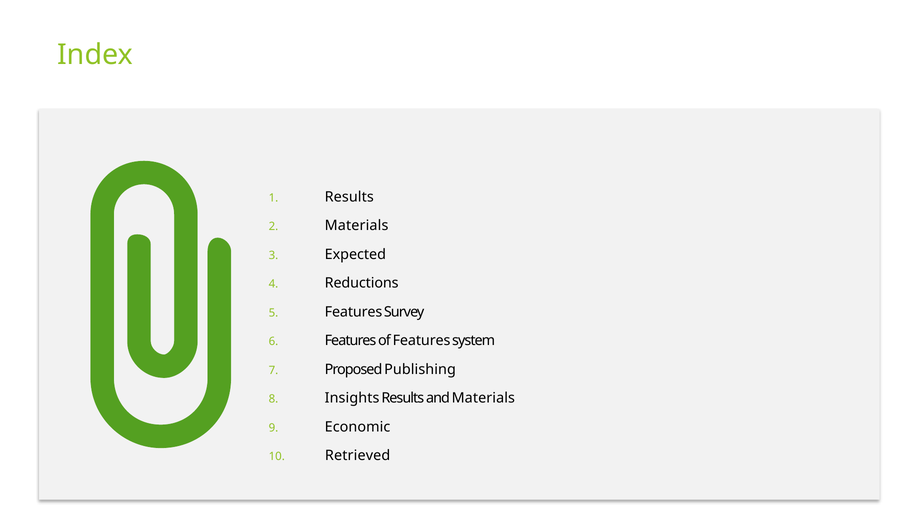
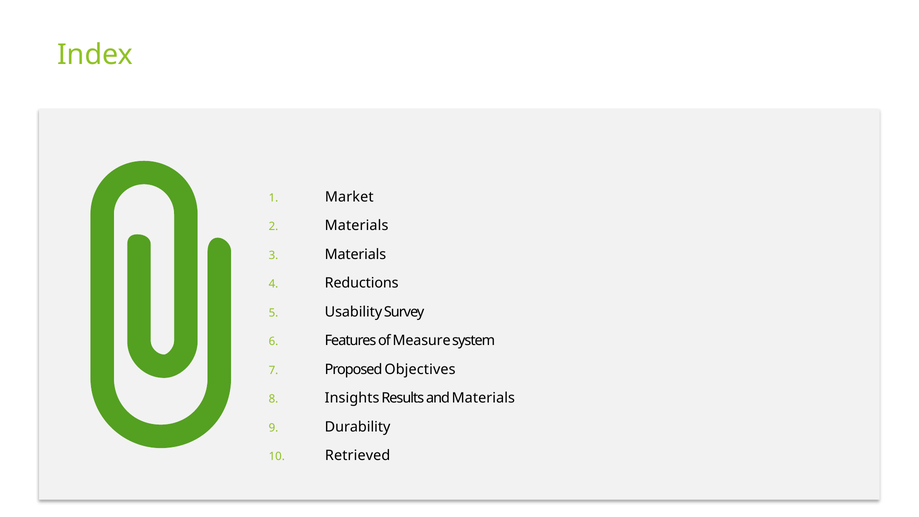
Results at (349, 197): Results -> Market
Expected at (355, 254): Expected -> Materials
Features at (353, 312): Features -> Usability
of Features: Features -> Measure
Publishing: Publishing -> Objectives
Economic: Economic -> Durability
